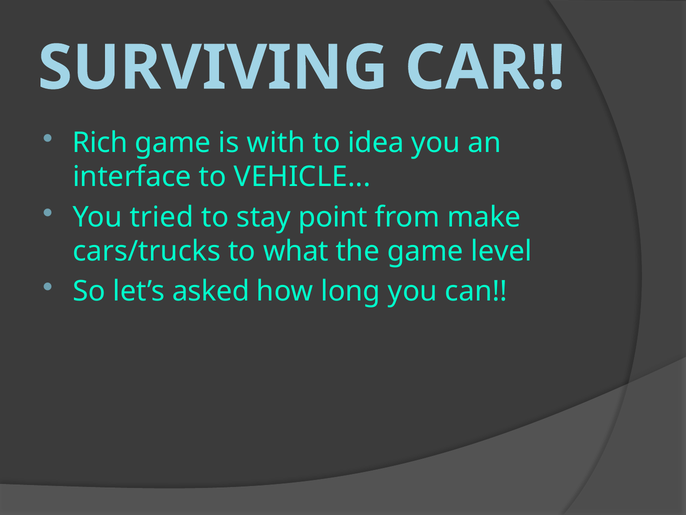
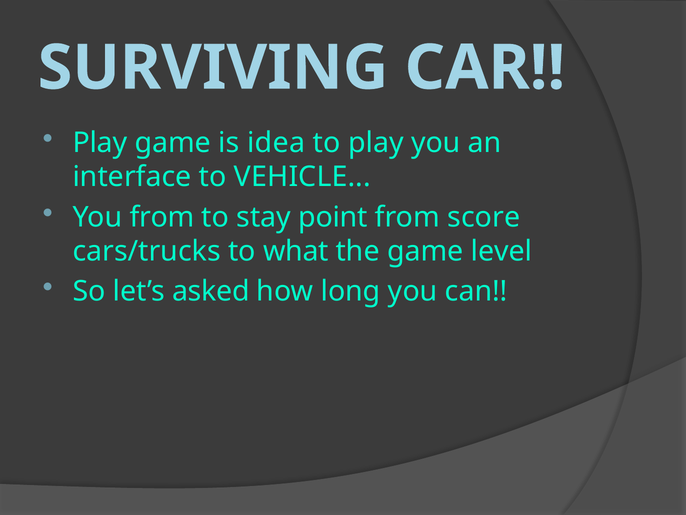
Rich at (100, 143): Rich -> Play
with: with -> idea
to idea: idea -> play
You tried: tried -> from
make: make -> score
